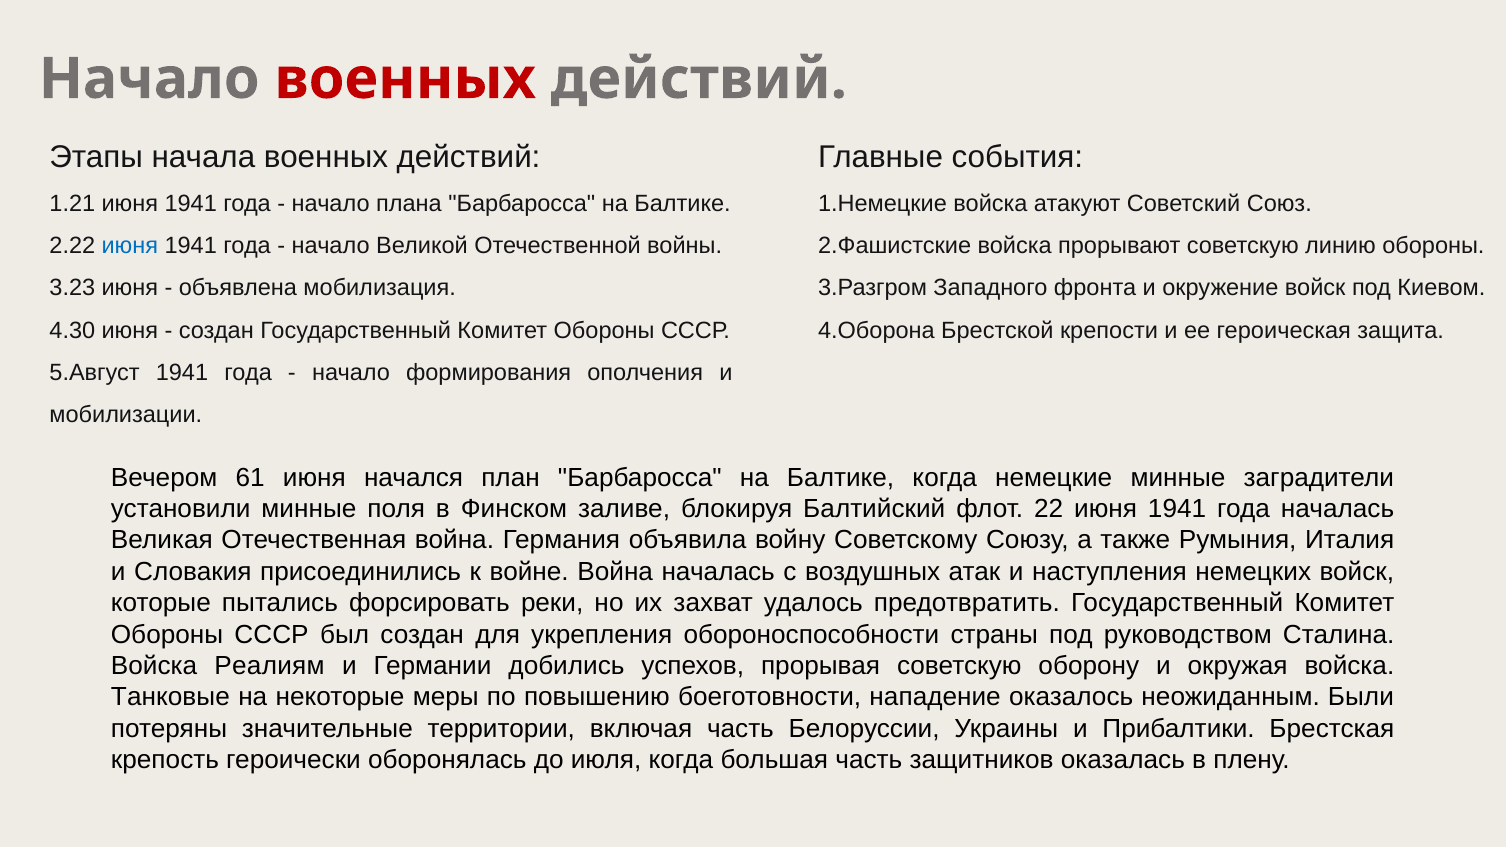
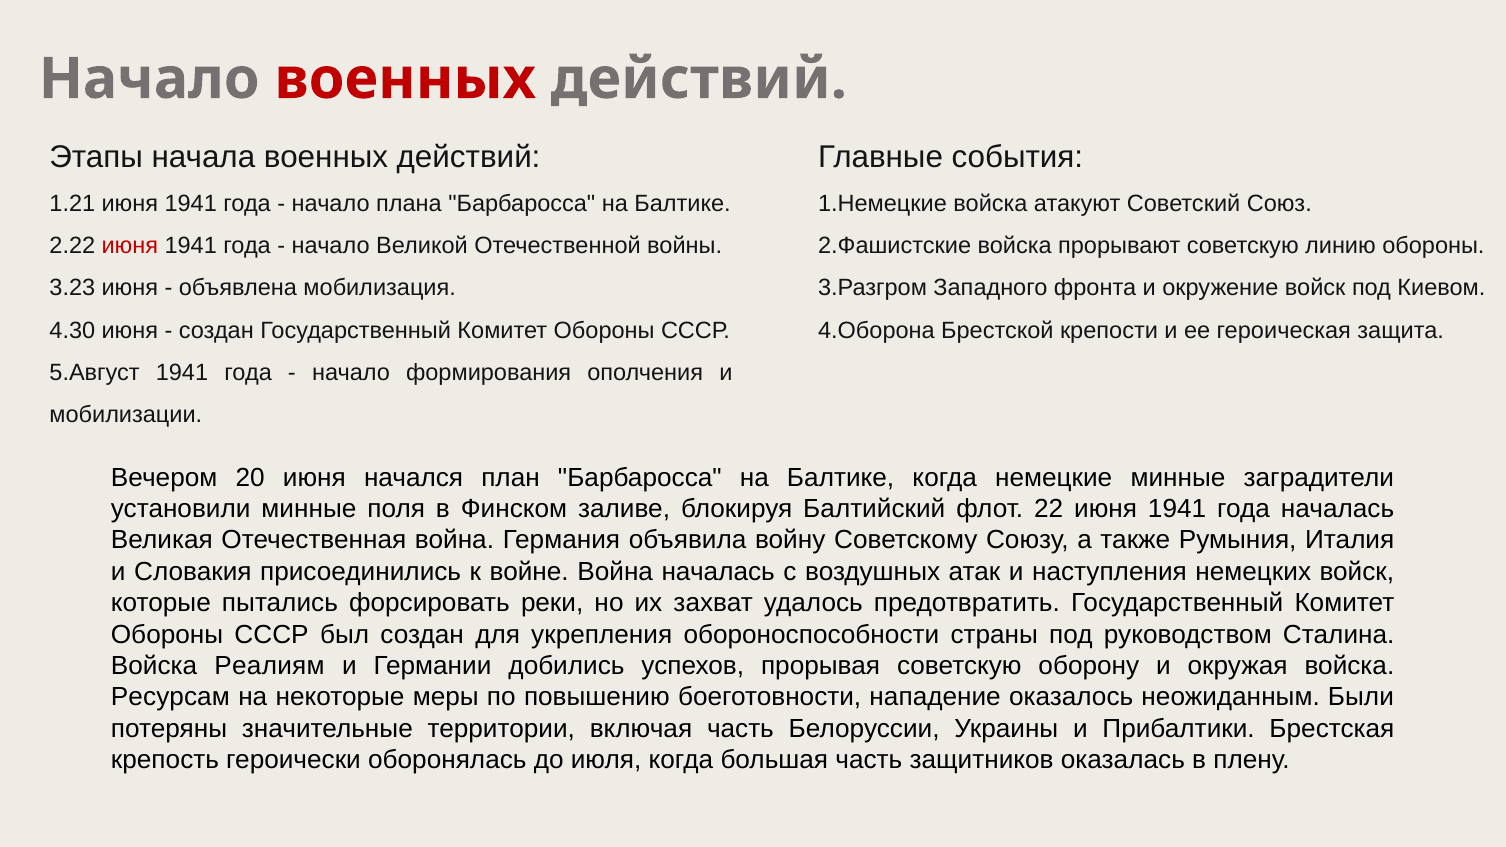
июня at (130, 246) colour: blue -> red
61: 61 -> 20
Танковые: Танковые -> Ресурсам
